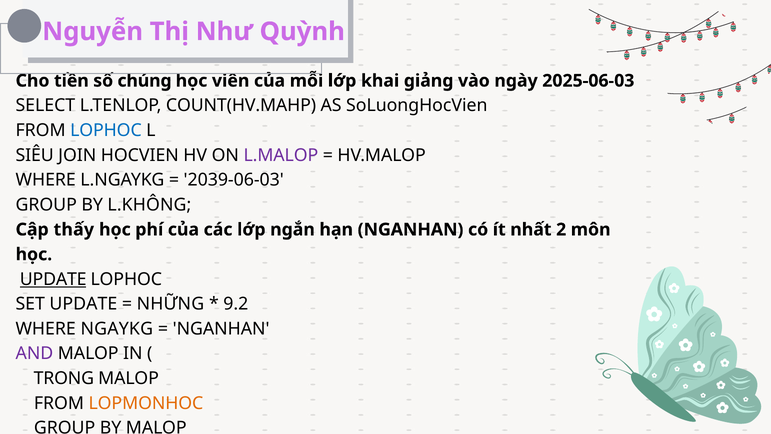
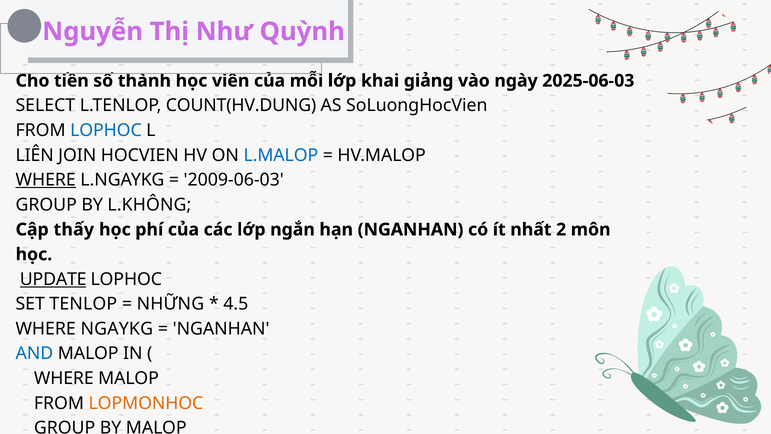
chúng: chúng -> thành
COUNT(HV.MAHP: COUNT(HV.MAHP -> COUNT(HV.DUNG
SIÊU: SIÊU -> LIÊN
L.MALOP colour: purple -> blue
WHERE at (46, 180) underline: none -> present
2039-06-03: 2039-06-03 -> 2009-06-03
SET UPDATE: UPDATE -> TENLOP
9.2: 9.2 -> 4.5
AND colour: purple -> blue
TRONG at (64, 378): TRONG -> WHERE
